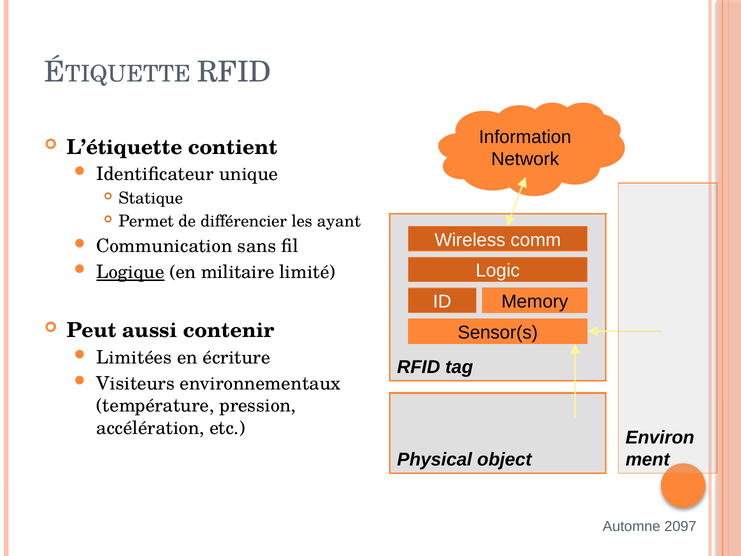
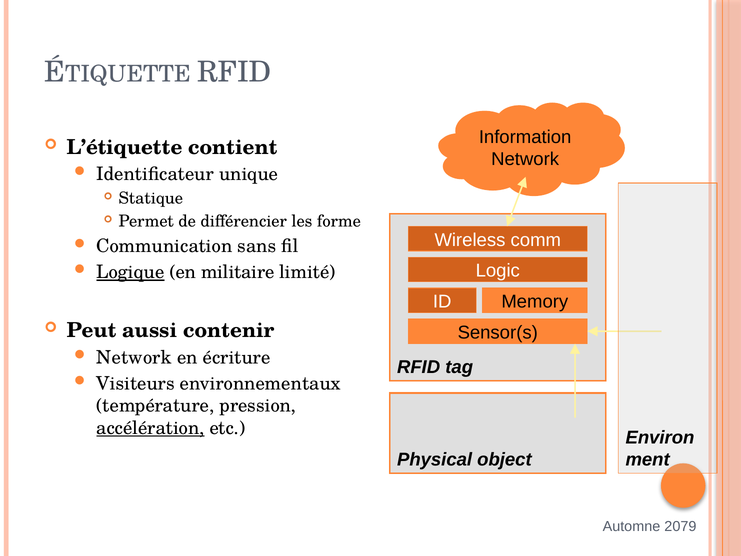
ayant: ayant -> forme
Limitées at (134, 357): Limitées -> Network
accélération underline: none -> present
2097: 2097 -> 2079
